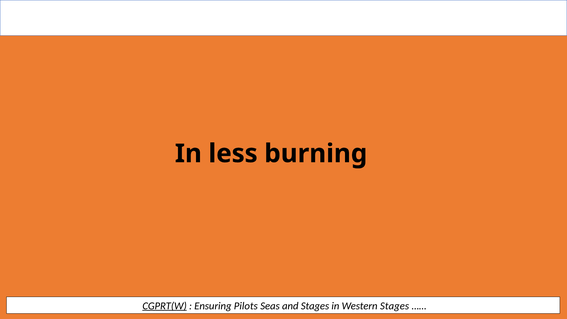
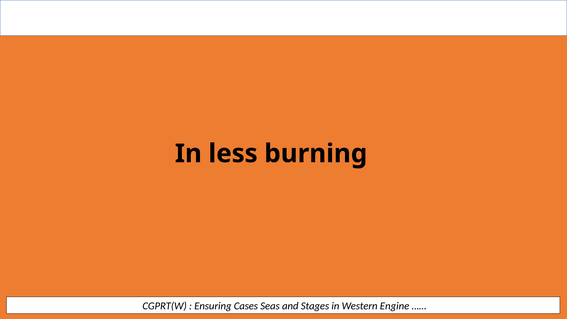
CGPRT(W underline: present -> none
Pilots: Pilots -> Cases
Western Stages: Stages -> Engine
